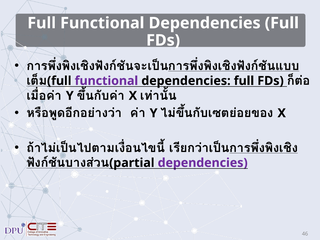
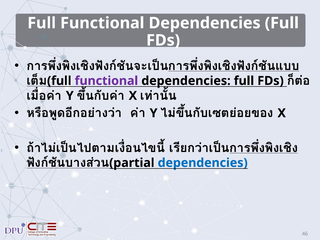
dependencies at (203, 163) colour: purple -> blue
